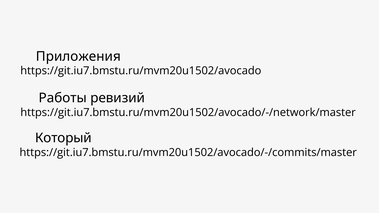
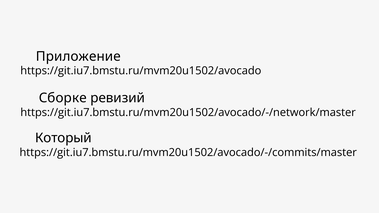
Приложения: Приложения -> Приложение
Работы: Работы -> Сборке
